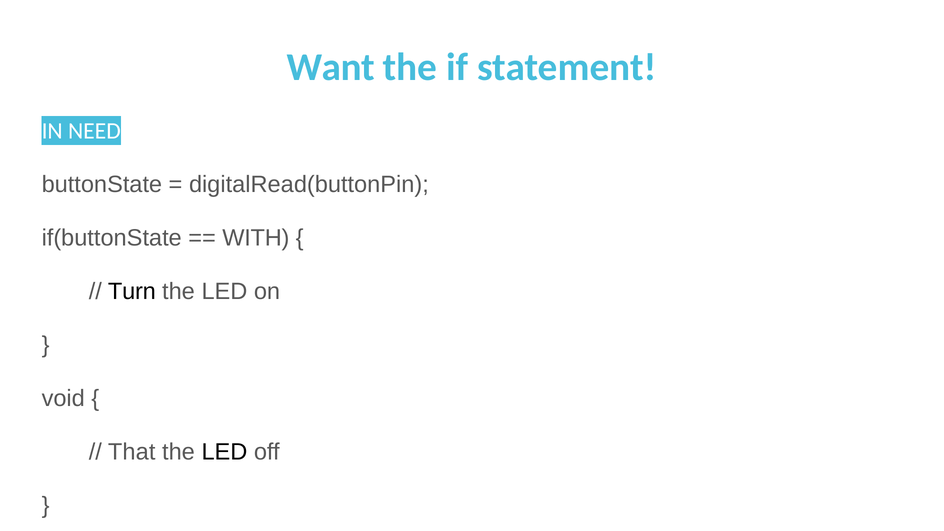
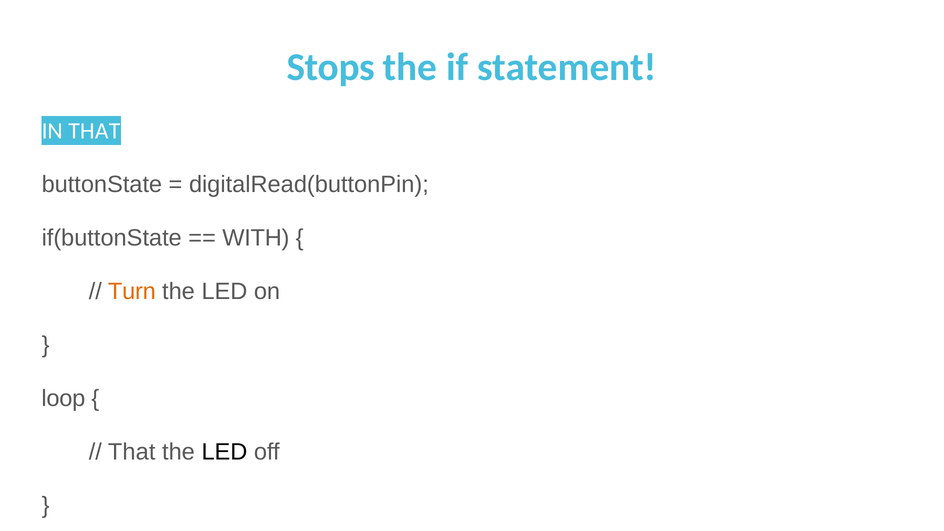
Want: Want -> Stops
IN NEED: NEED -> THAT
Turn colour: black -> orange
void: void -> loop
